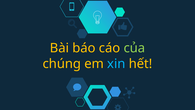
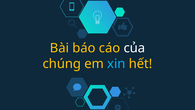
của colour: light green -> white
